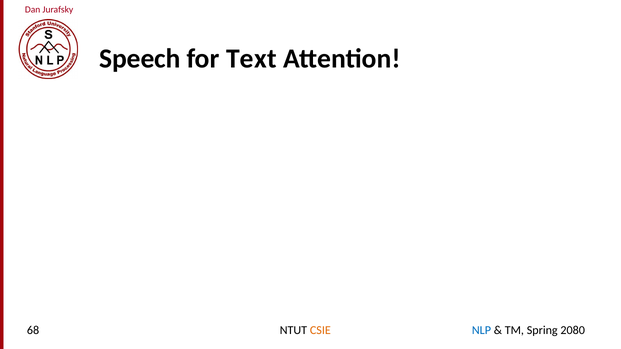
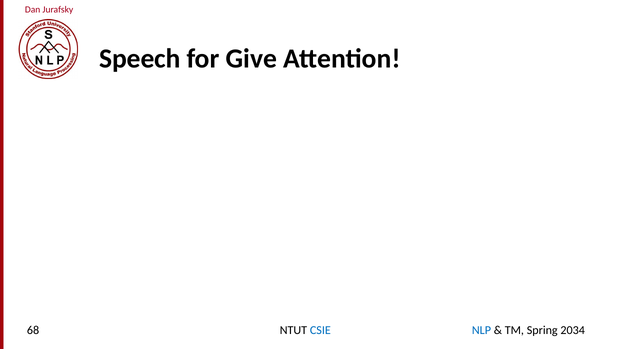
Text: Text -> Give
CSIE colour: orange -> blue
2080: 2080 -> 2034
